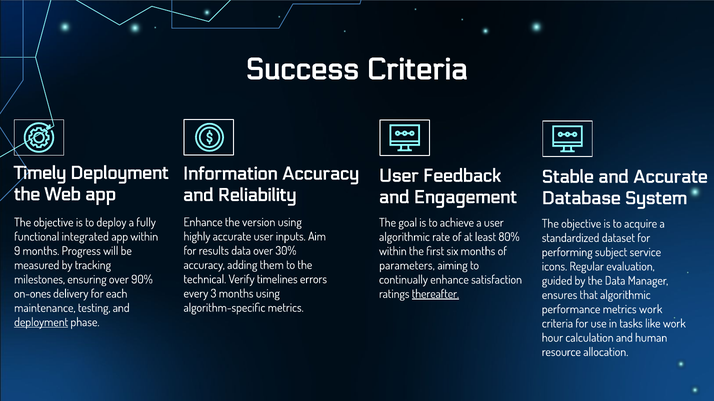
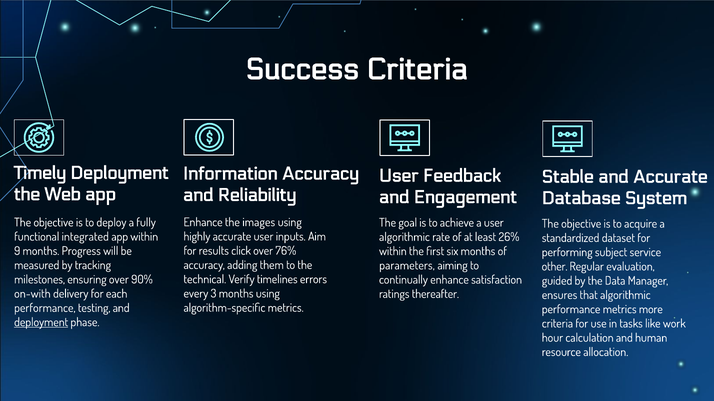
version: version -> images
80%: 80% -> 26%
results data: data -> click
30%: 30% -> 76%
icons: icons -> other
on-ones: on-ones -> on-with
thereafter underline: present -> none
maintenance at (45, 308): maintenance -> performance
metrics work: work -> more
